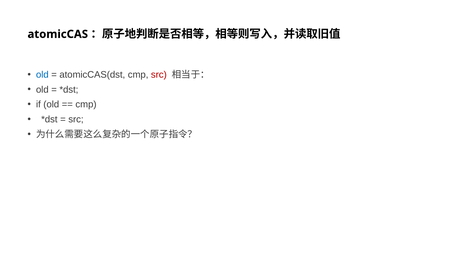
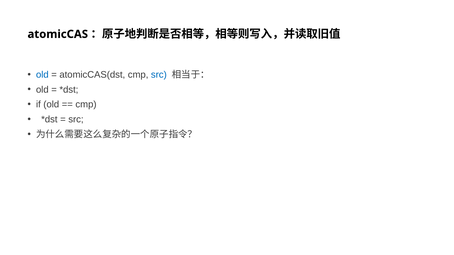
src at (159, 75) colour: red -> blue
